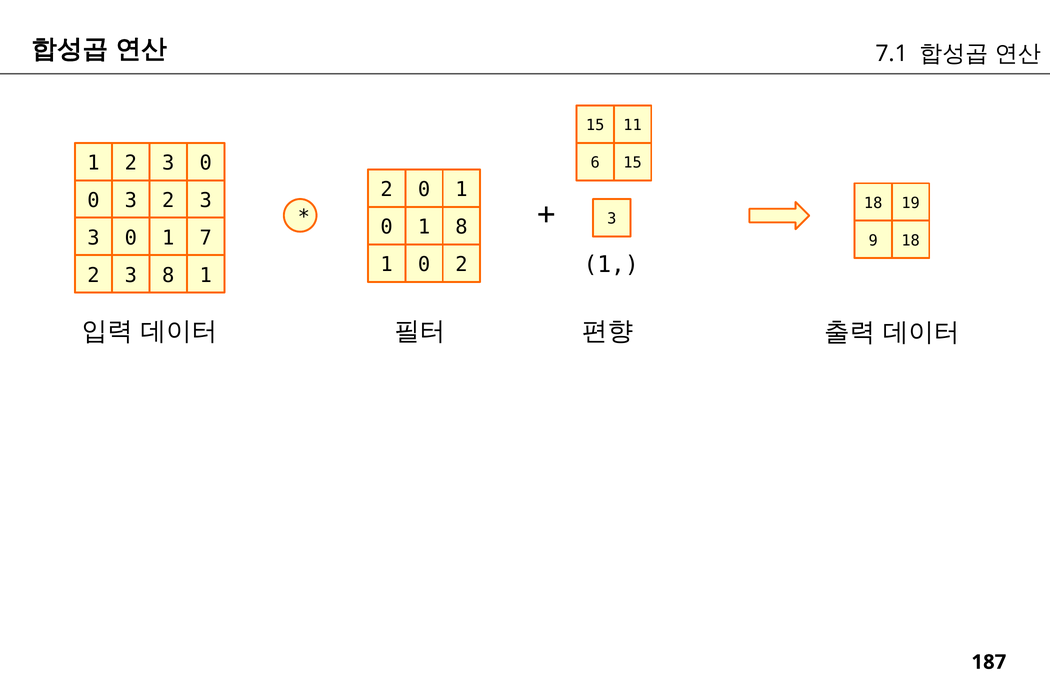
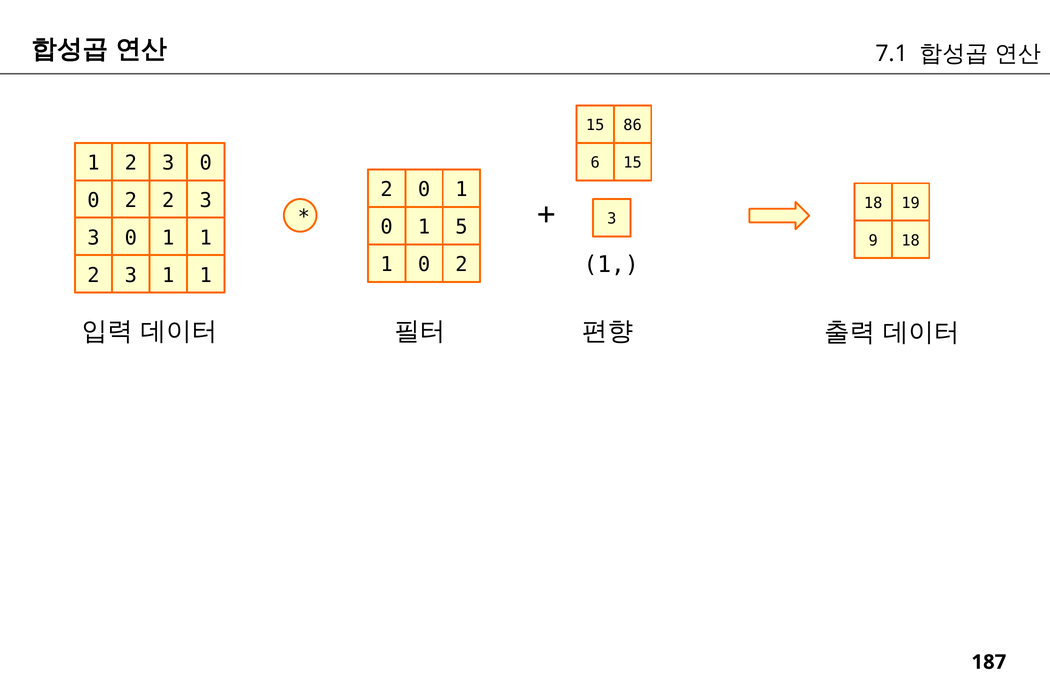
11: 11 -> 86
3 at (131, 200): 3 -> 2
1 8: 8 -> 5
0 1 7: 7 -> 1
3 8: 8 -> 1
